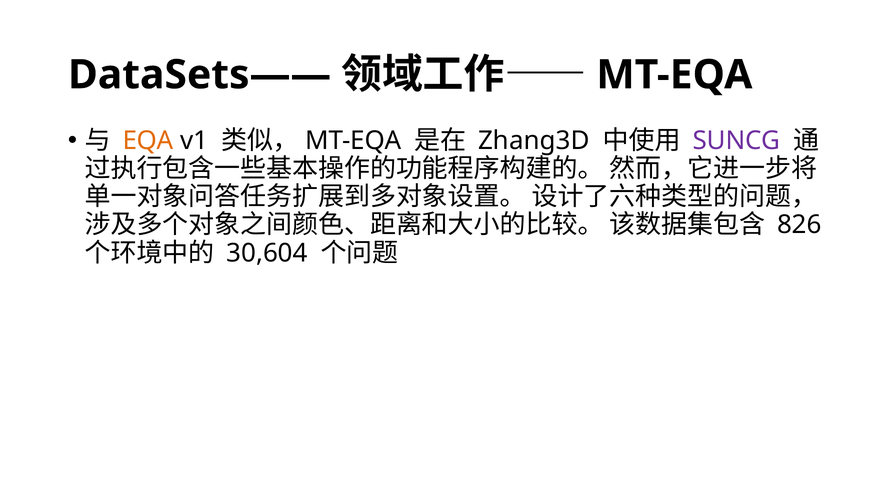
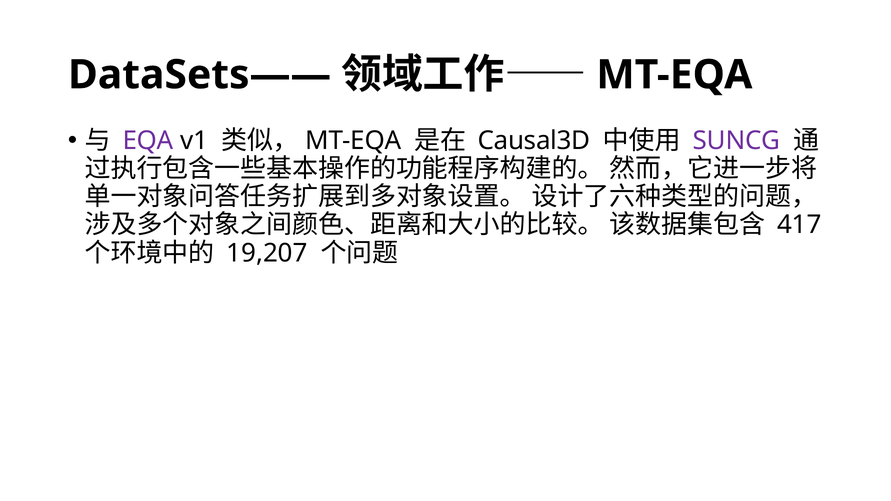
EQA colour: orange -> purple
Zhang3D: Zhang3D -> Causal3D
826: 826 -> 417
30,604: 30,604 -> 19,207
